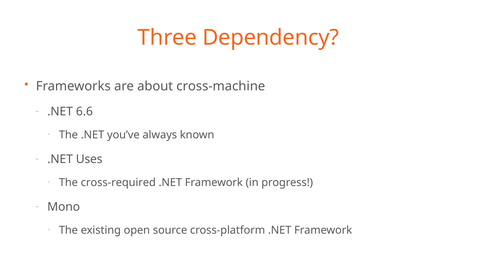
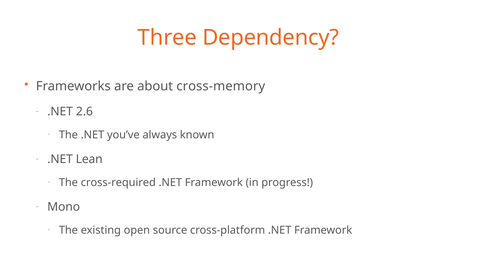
cross-machine: cross-machine -> cross-memory
6.6: 6.6 -> 2.6
Uses: Uses -> Lean
